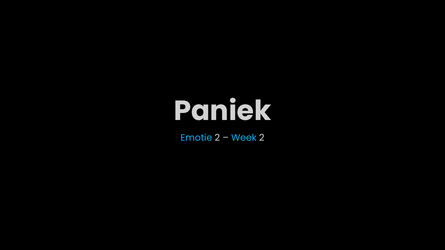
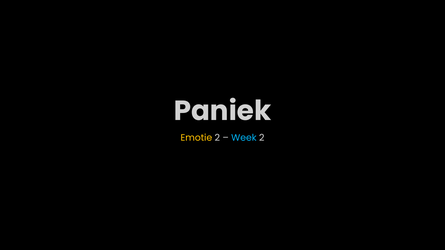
Emotie colour: light blue -> yellow
